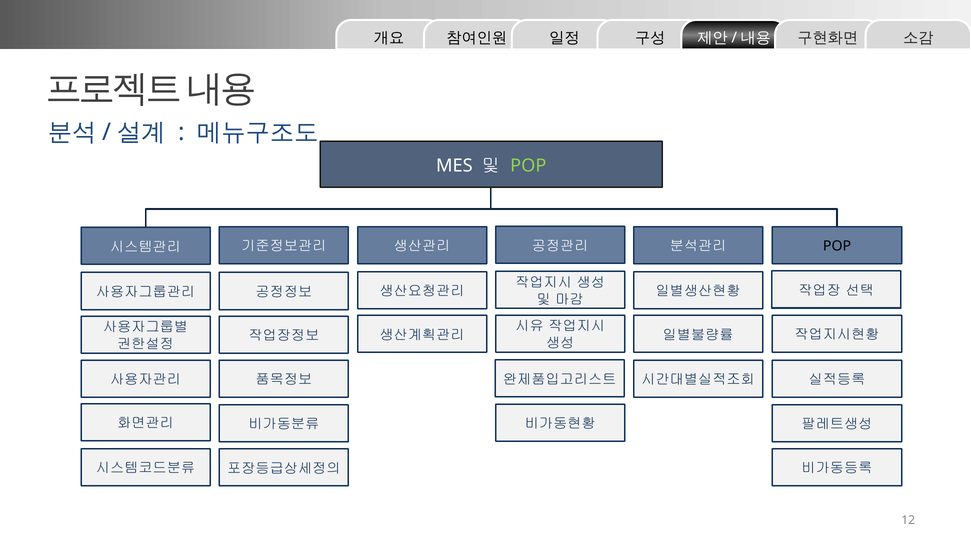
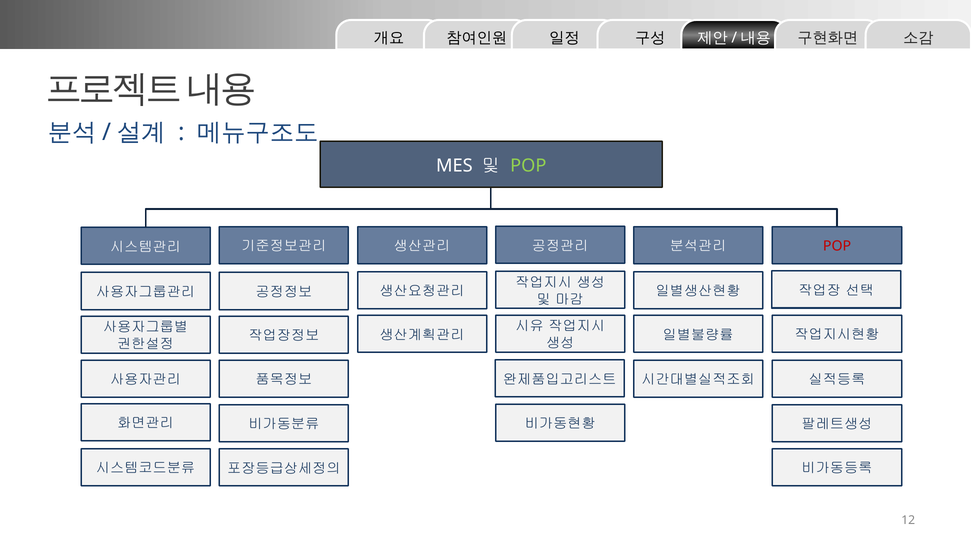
POP at (837, 246) colour: black -> red
